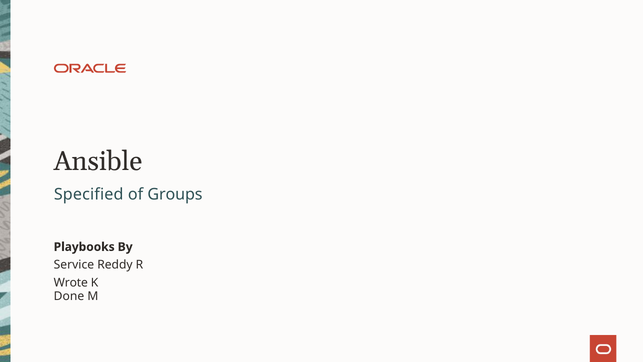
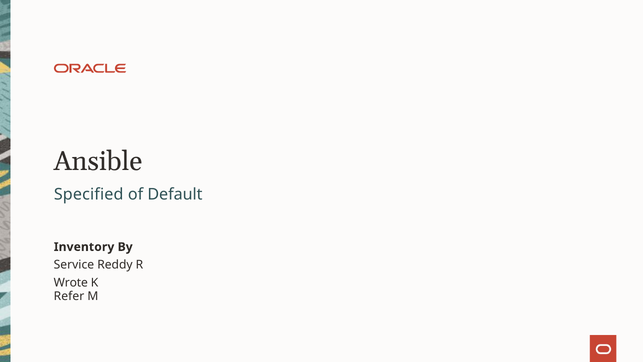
Groups: Groups -> Default
Playbooks: Playbooks -> Inventory
Done: Done -> Refer
